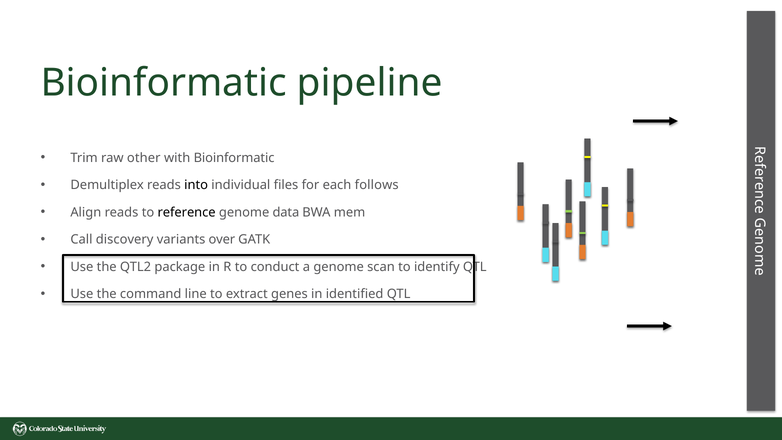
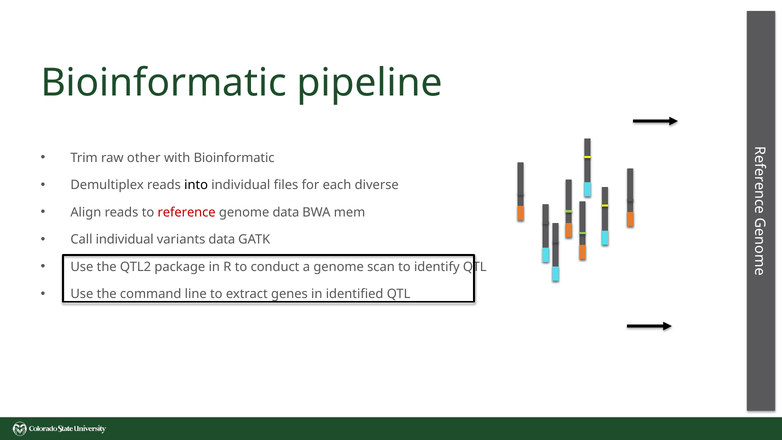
follows: follows -> diverse
reference colour: black -> red
Call discovery: discovery -> individual
variants over: over -> data
